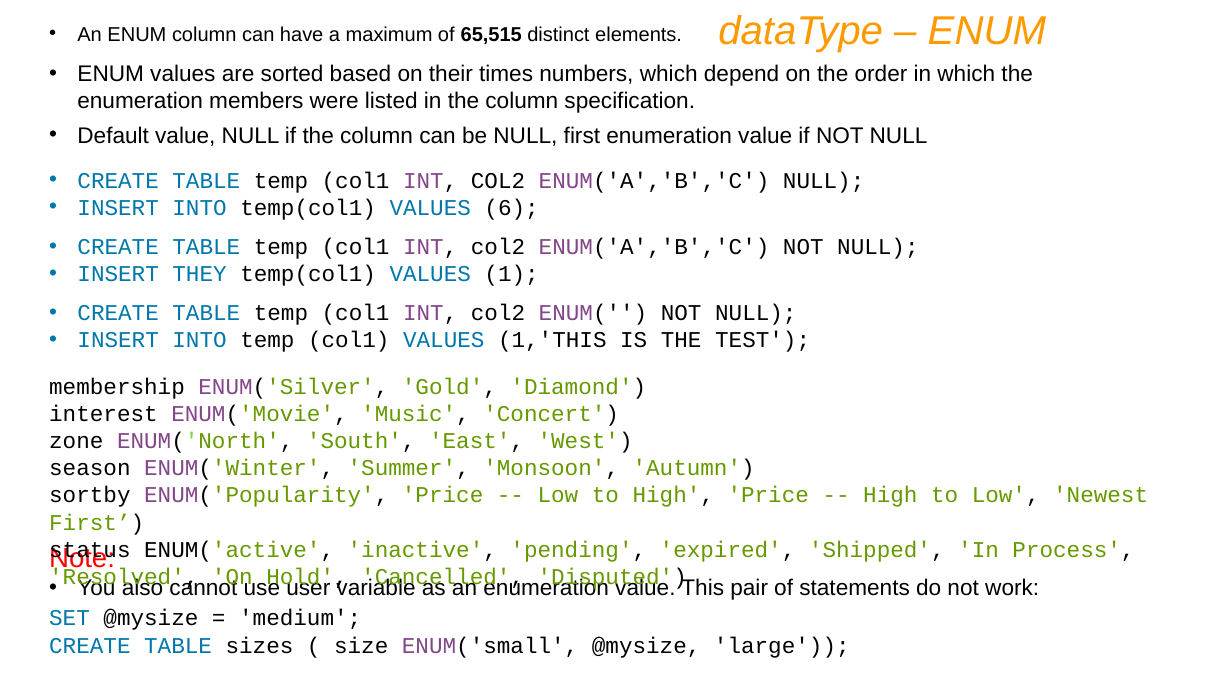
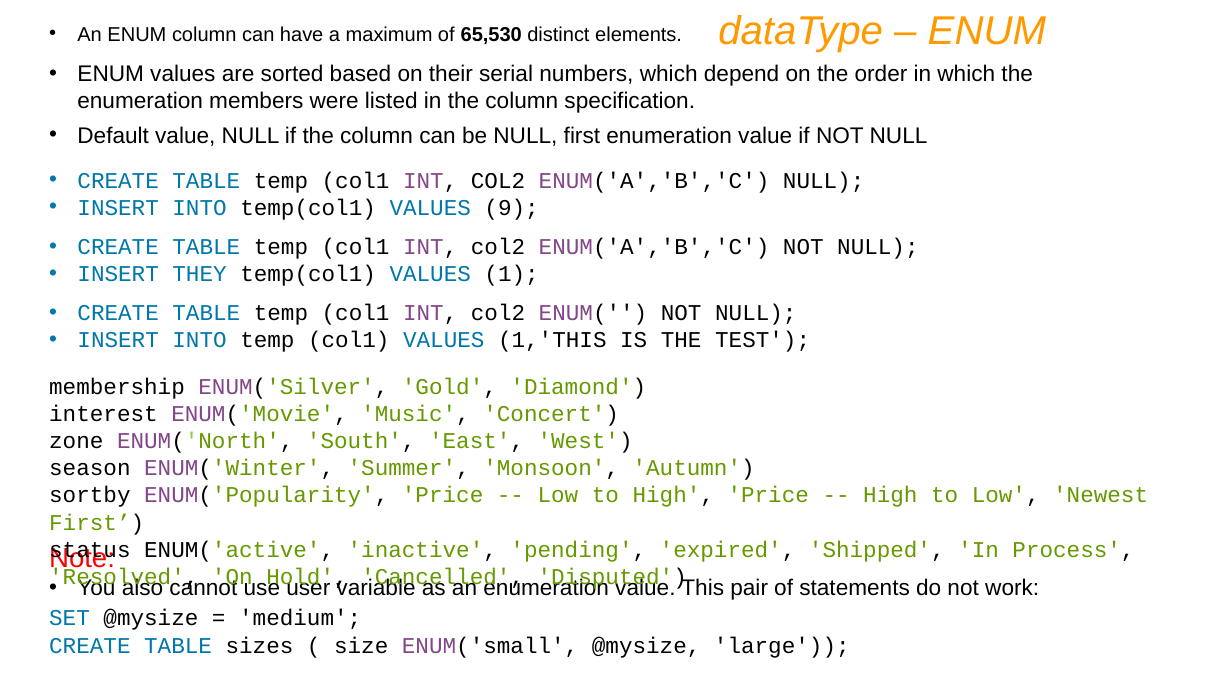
65,515: 65,515 -> 65,530
times: times -> serial
6: 6 -> 9
